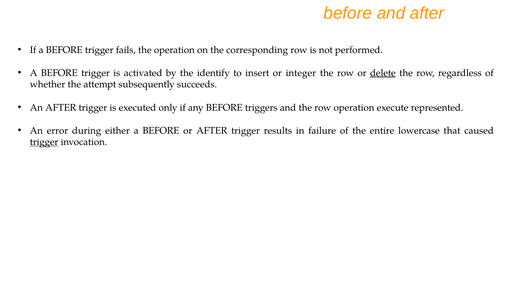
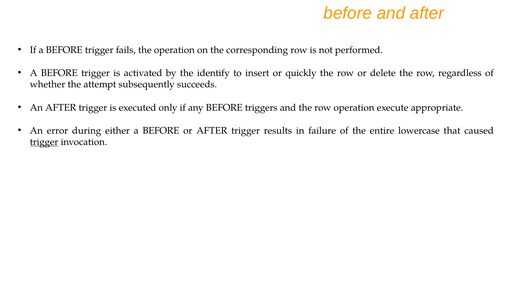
integer: integer -> quickly
delete underline: present -> none
represented: represented -> appropriate
